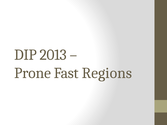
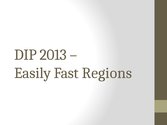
Prone: Prone -> Easily
